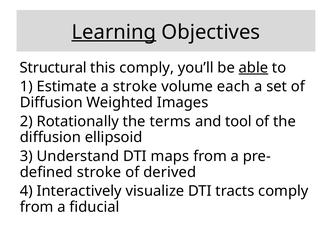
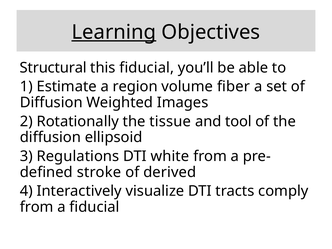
this comply: comply -> fiducial
able underline: present -> none
a stroke: stroke -> region
each: each -> fiber
terms: terms -> tissue
Understand: Understand -> Regulations
maps: maps -> white
